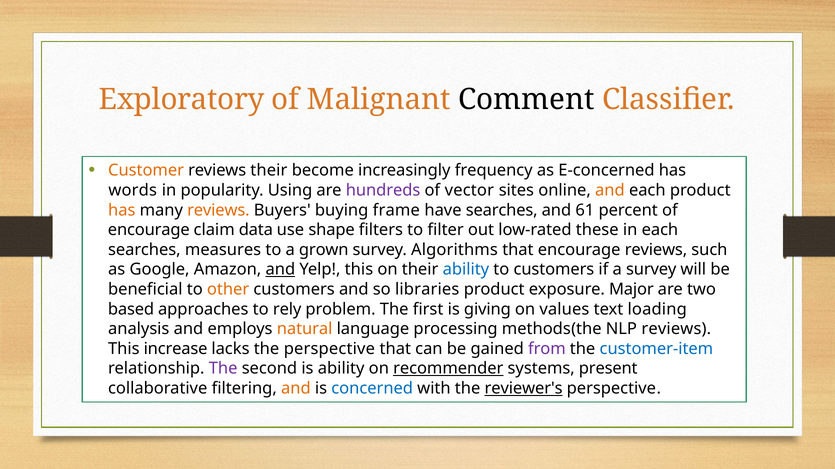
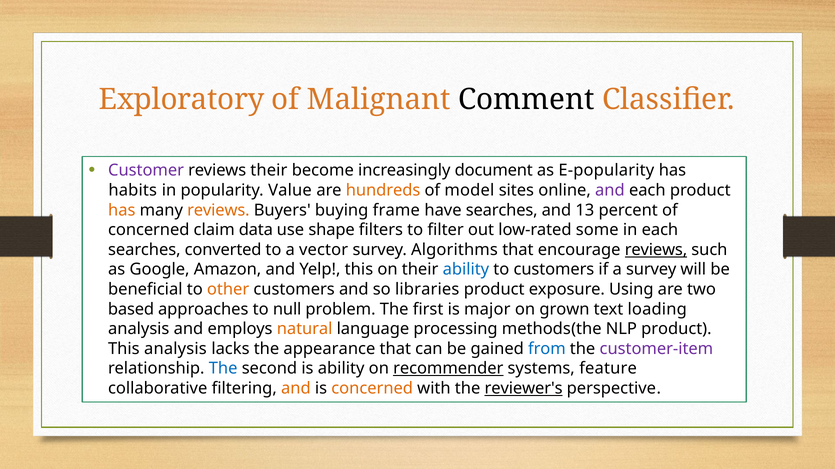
Customer colour: orange -> purple
frequency: frequency -> document
E-concerned: E-concerned -> E-popularity
words: words -> habits
Using: Using -> Value
hundreds colour: purple -> orange
vector: vector -> model
and at (610, 191) colour: orange -> purple
61: 61 -> 13
encourage at (149, 230): encourage -> concerned
these: these -> some
measures: measures -> converted
grown: grown -> vector
reviews at (656, 250) underline: none -> present
and at (280, 270) underline: present -> none
Major: Major -> Using
rely: rely -> null
giving: giving -> major
values: values -> grown
NLP reviews: reviews -> product
This increase: increase -> analysis
the perspective: perspective -> appearance
from colour: purple -> blue
customer-item colour: blue -> purple
The at (223, 369) colour: purple -> blue
present: present -> feature
concerned at (372, 389) colour: blue -> orange
